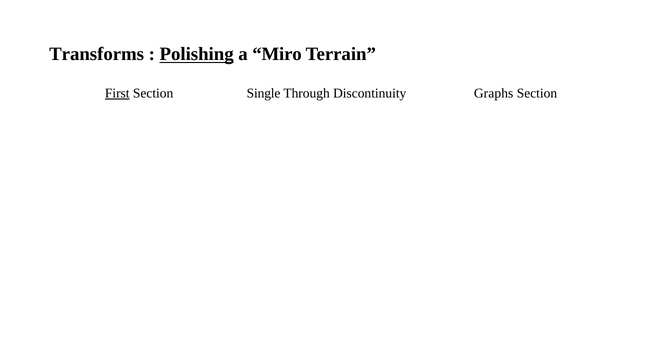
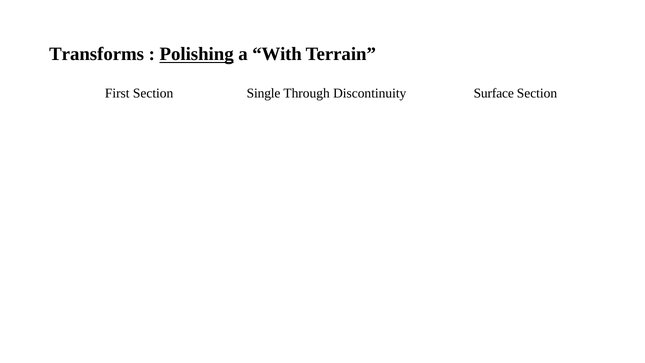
Miro: Miro -> With
First underline: present -> none
Graphs: Graphs -> Surface
